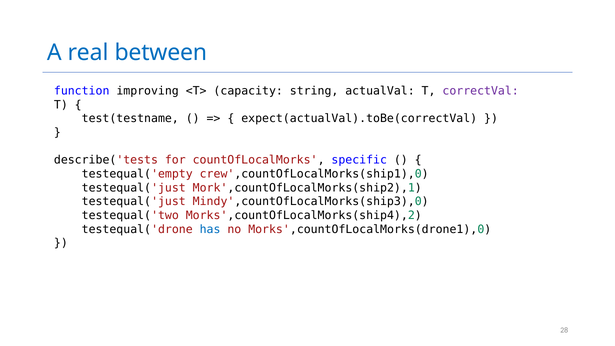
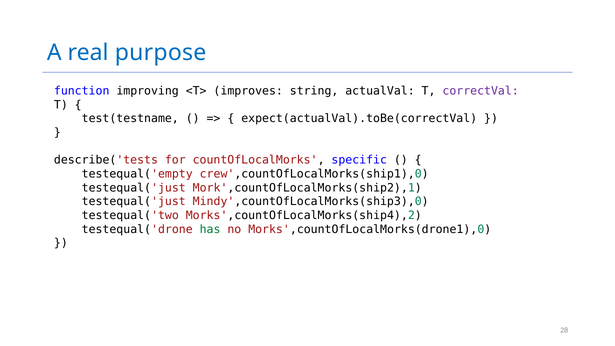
between: between -> purpose
capacity: capacity -> improves
has colour: blue -> green
